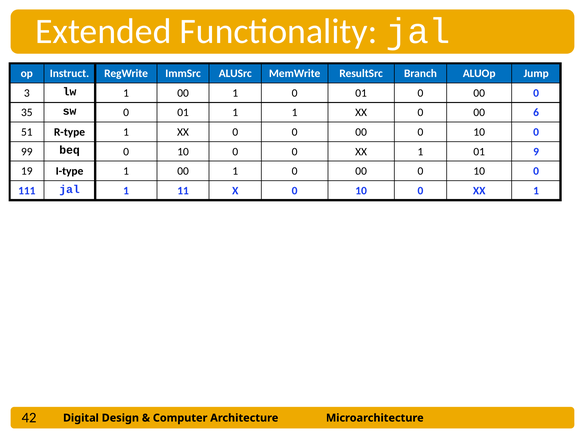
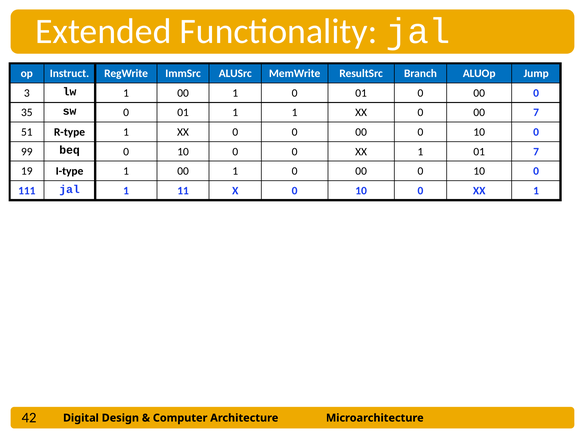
00 6: 6 -> 7
01 9: 9 -> 7
